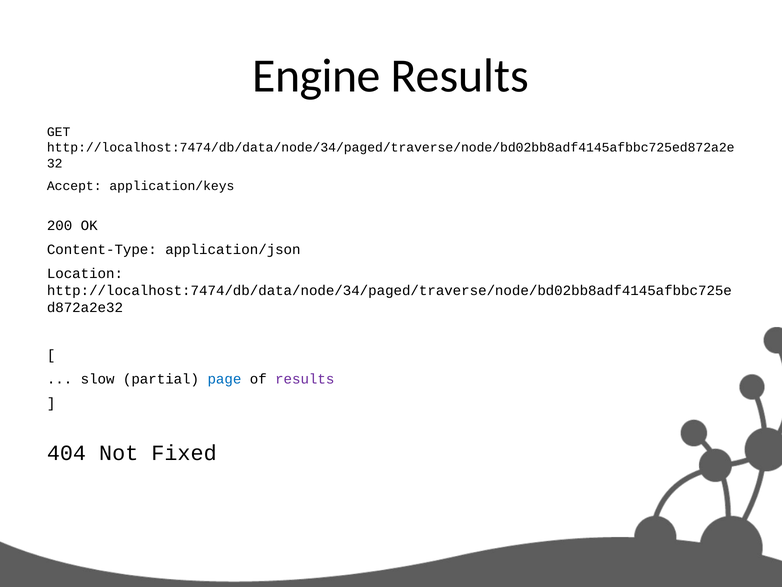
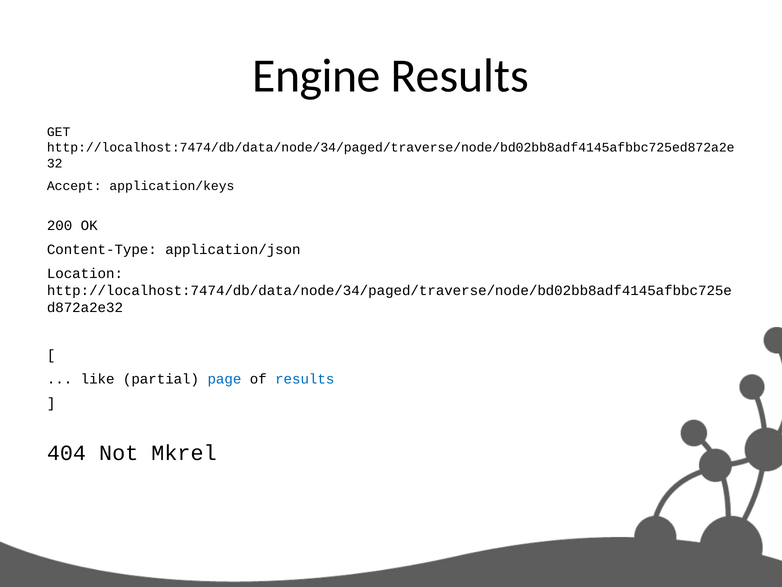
slow: slow -> like
results at (305, 379) colour: purple -> blue
Fixed: Fixed -> Mkrel
